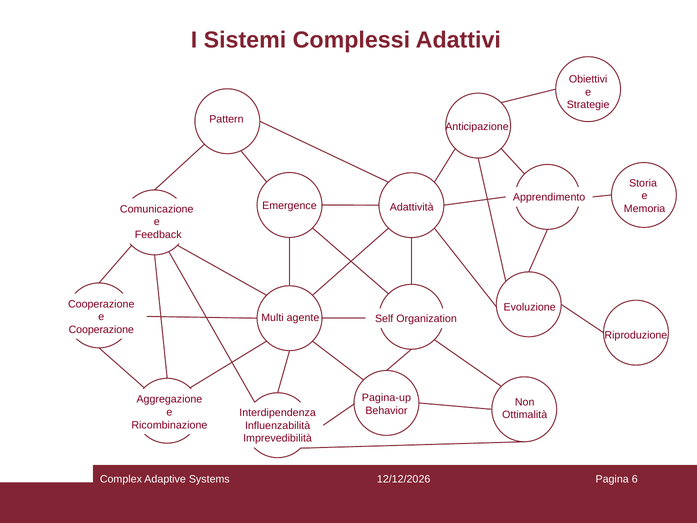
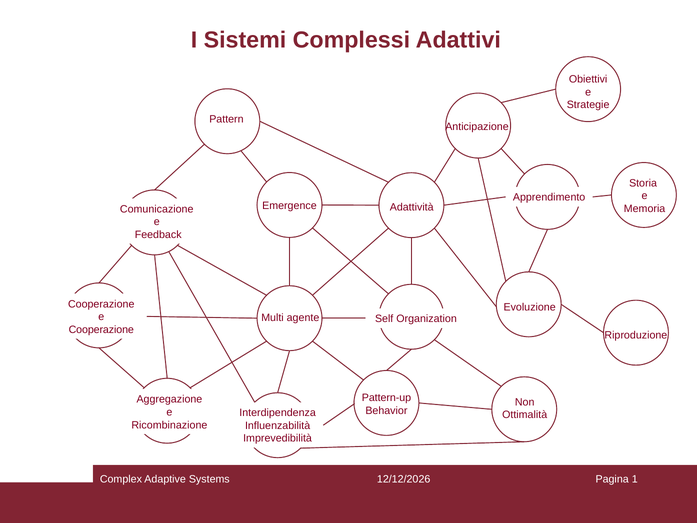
Pagina-up: Pagina-up -> Pattern-up
6: 6 -> 1
